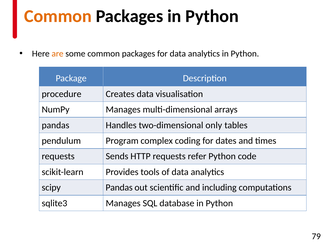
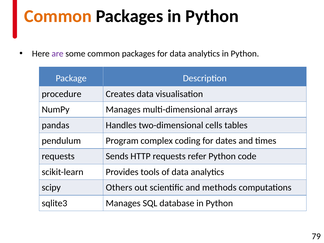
are colour: orange -> purple
only: only -> cells
scipy Pandas: Pandas -> Others
including: including -> methods
